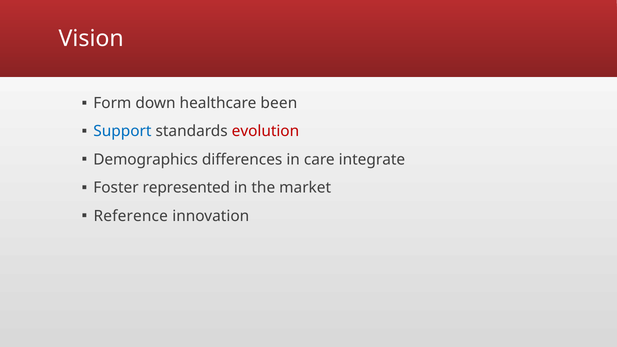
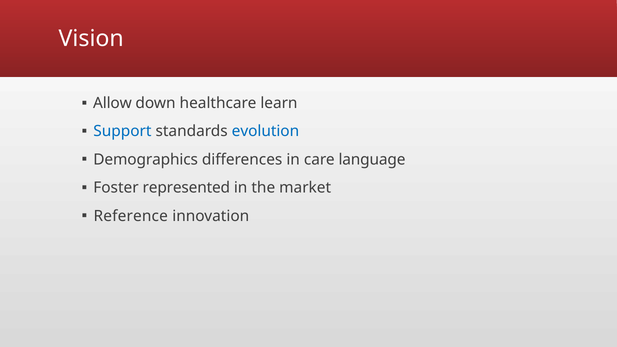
Form: Form -> Allow
been: been -> learn
evolution colour: red -> blue
integrate: integrate -> language
